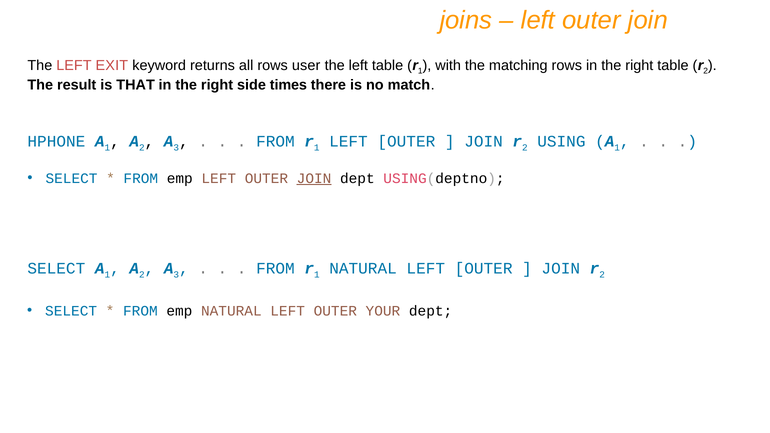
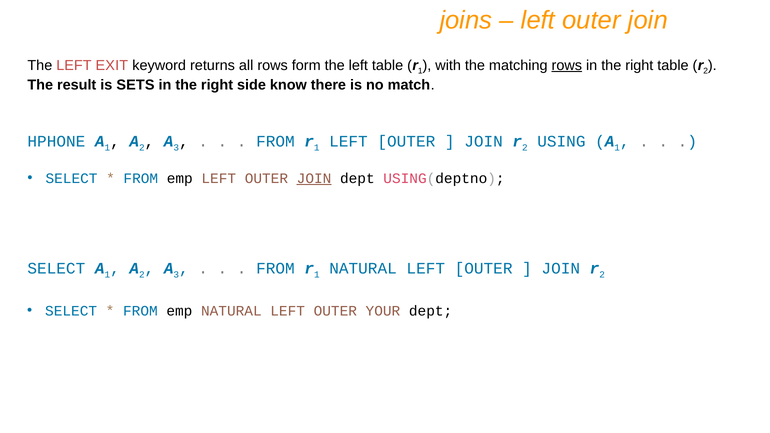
user: user -> form
rows at (567, 65) underline: none -> present
THAT: THAT -> SETS
times: times -> know
